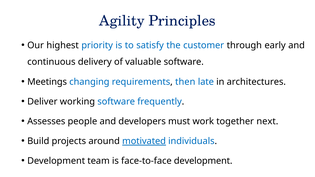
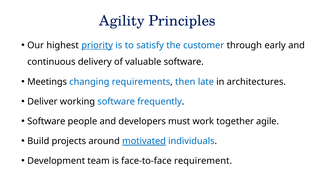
priority underline: none -> present
Assesses at (46, 121): Assesses -> Software
next: next -> agile
face-to-face development: development -> requirement
